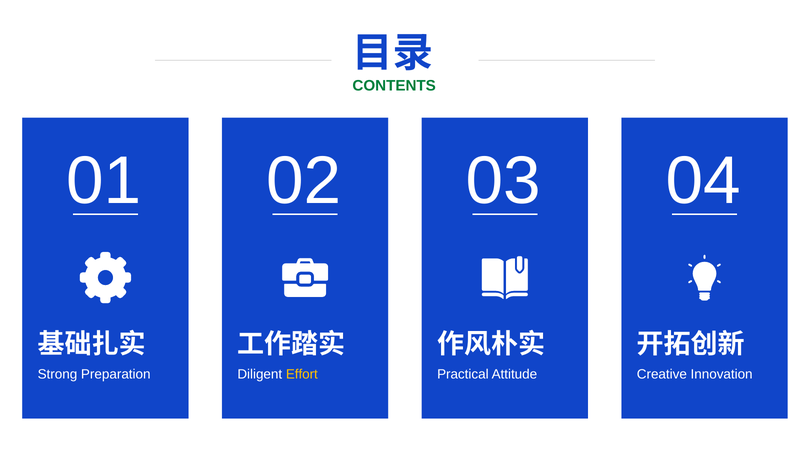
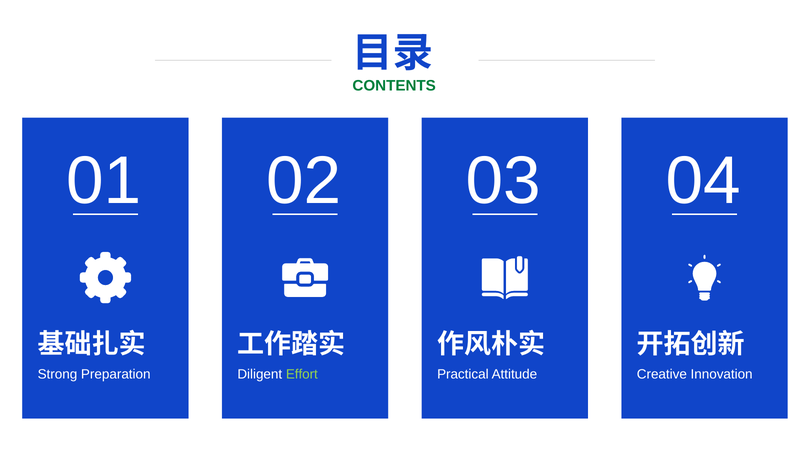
Effort colour: yellow -> light green
